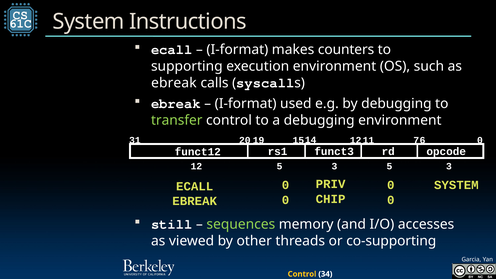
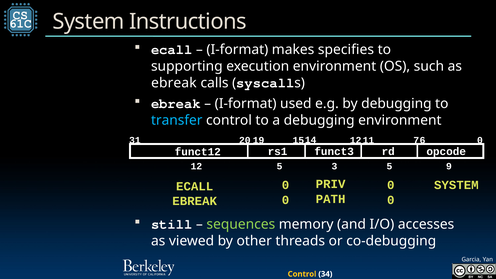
counters: counters -> specifies
transfer colour: light green -> light blue
3 3: 3 -> 9
CHIP: CHIP -> PATH
co-supporting: co-supporting -> co-debugging
